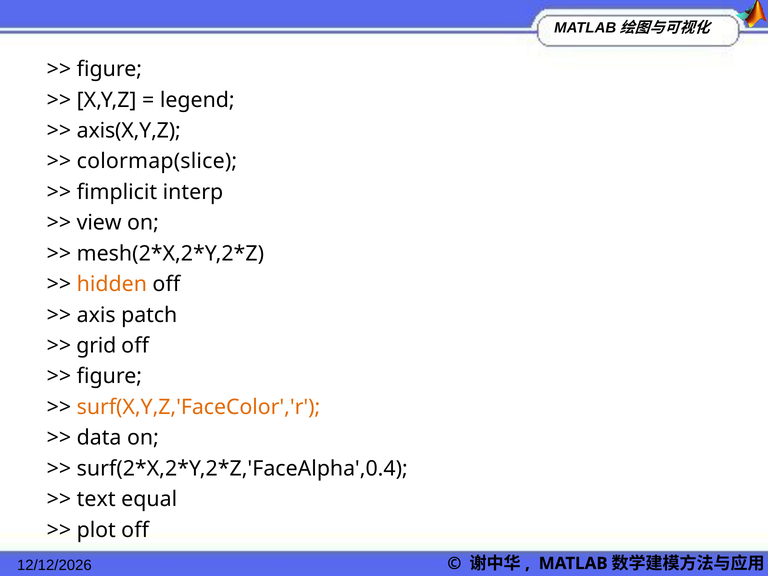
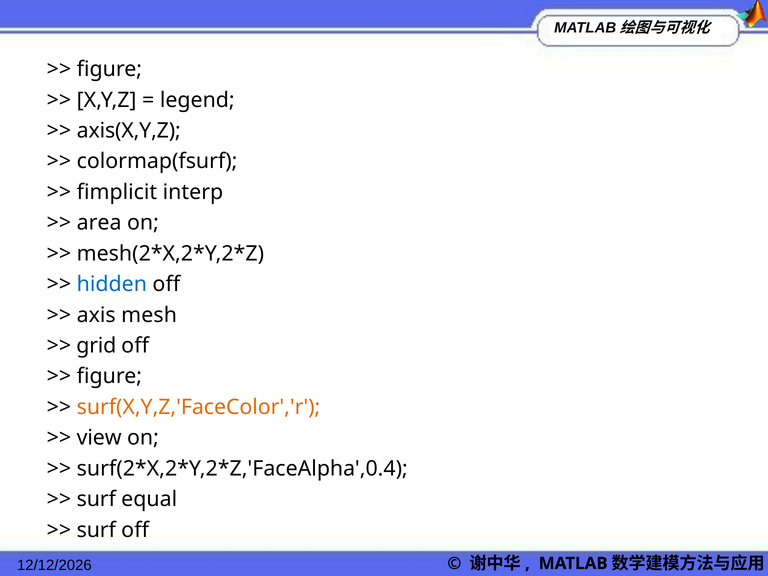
colormap(slice: colormap(slice -> colormap(fsurf
view: view -> area
hidden colour: orange -> blue
patch: patch -> mesh
data: data -> view
text at (96, 499): text -> surf
plot at (96, 530): plot -> surf
